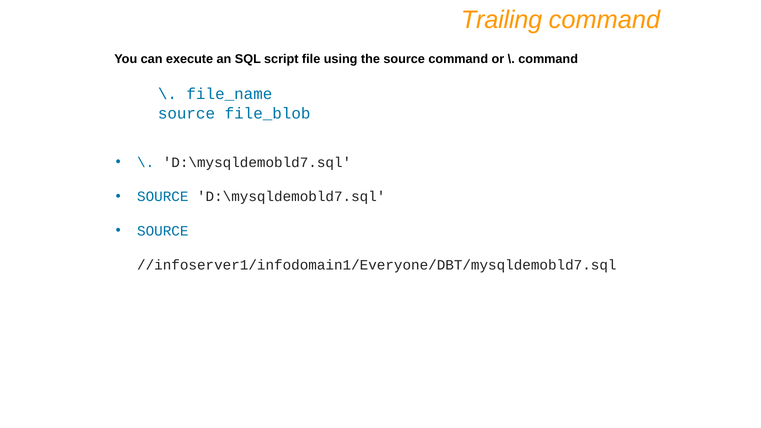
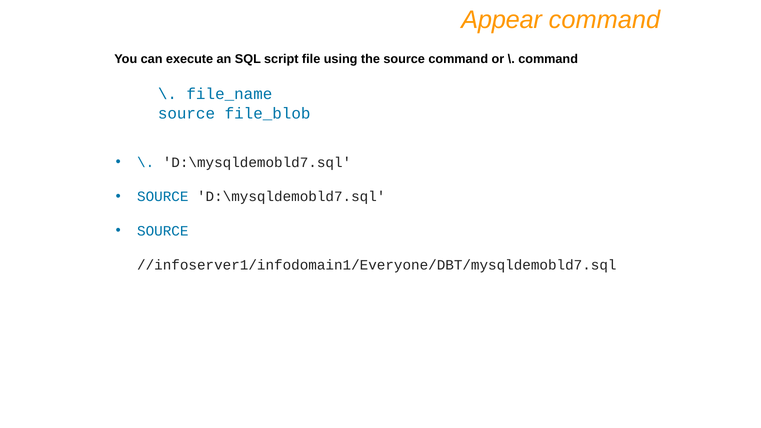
Trailing: Trailing -> Appear
